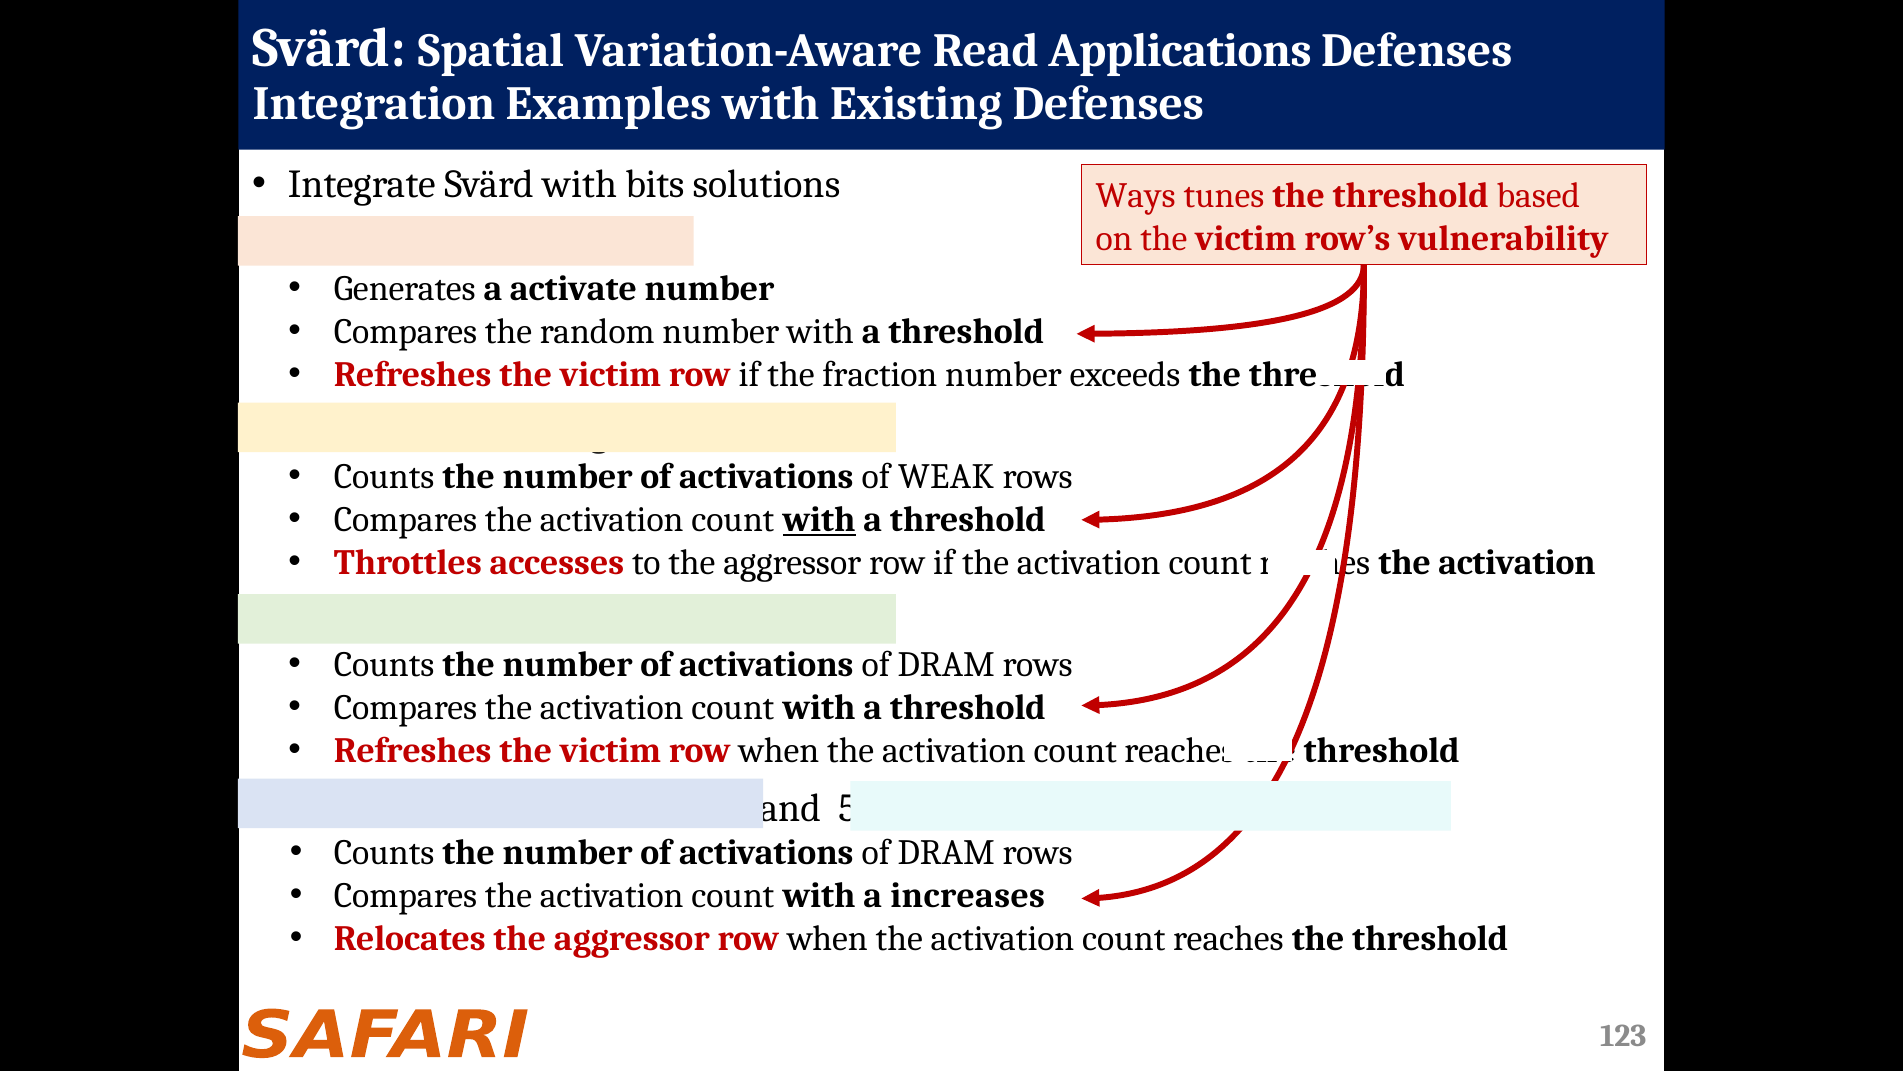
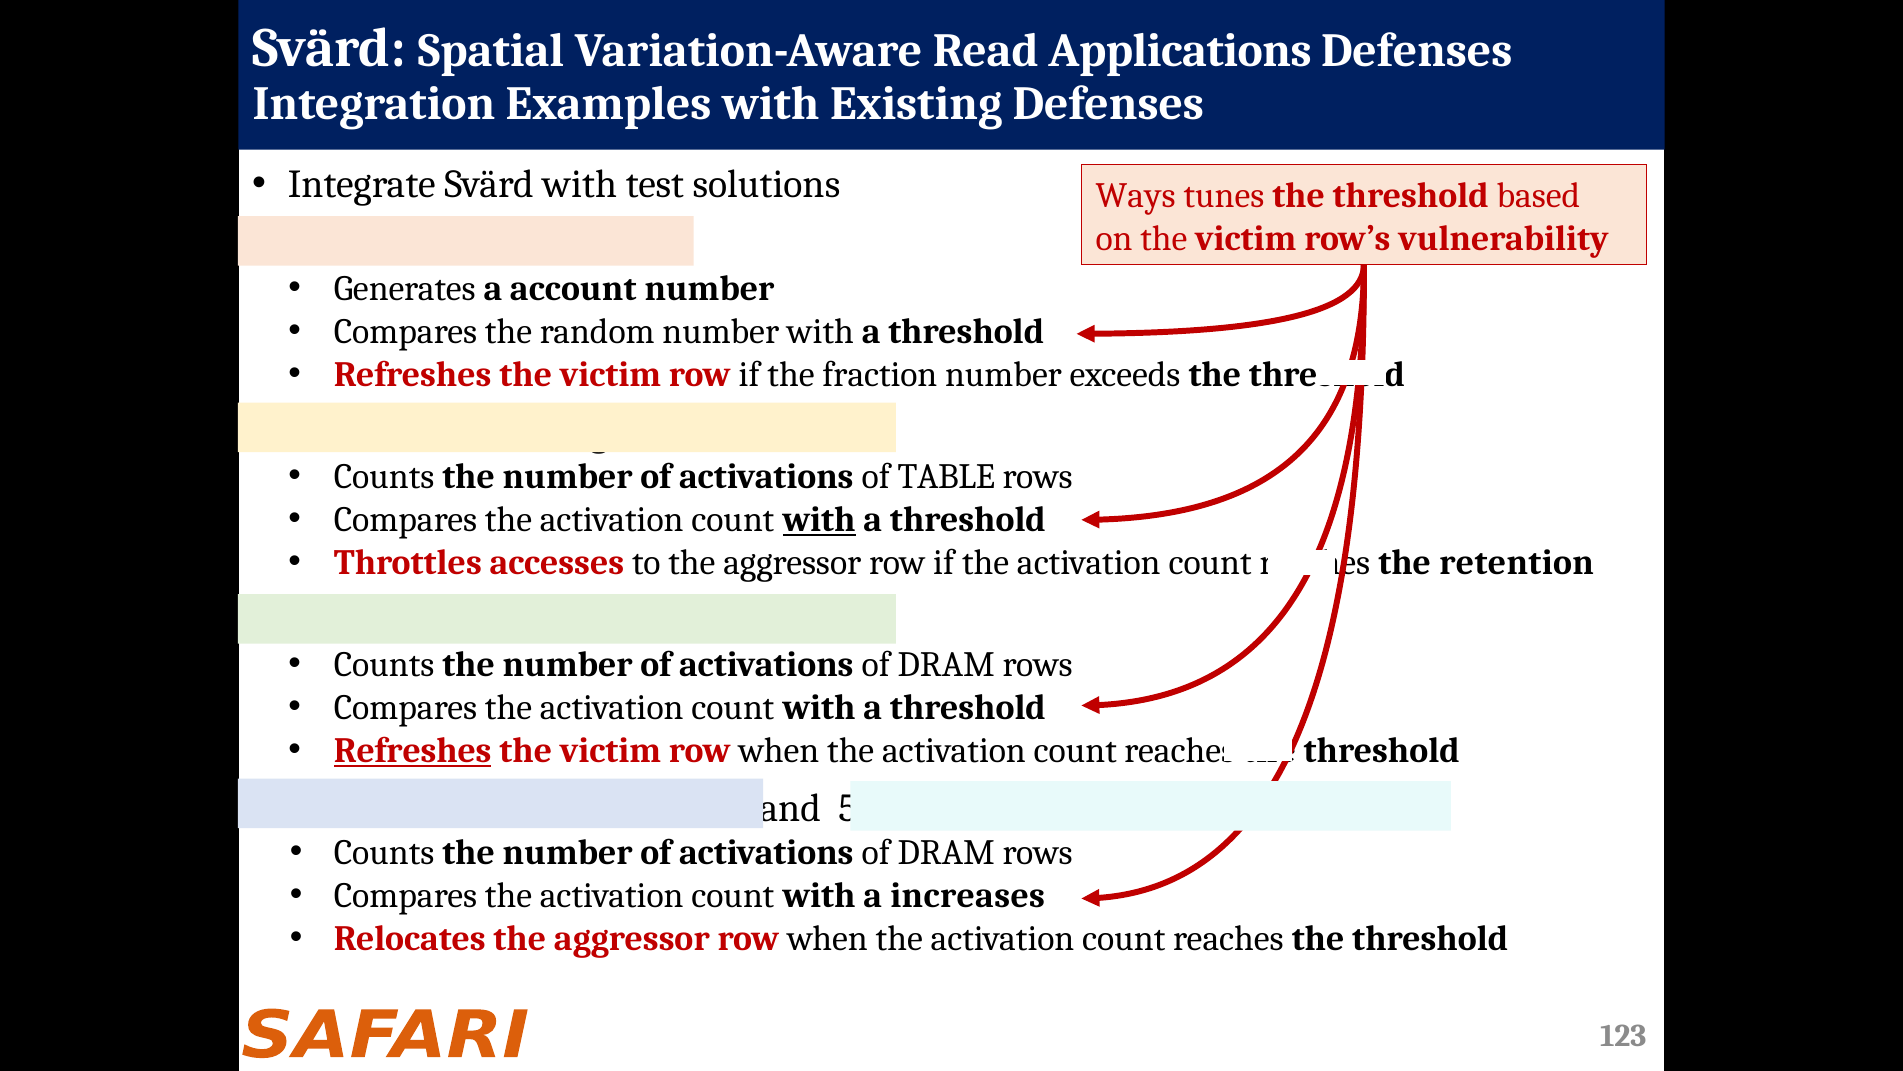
bits: bits -> test
activate: activate -> account
WEAK: WEAK -> TABLE
activation at (1517, 562): activation -> retention
Refreshes at (413, 750) underline: none -> present
